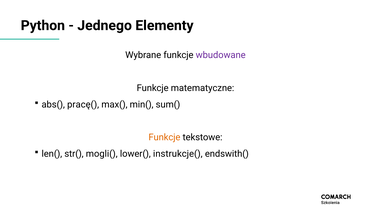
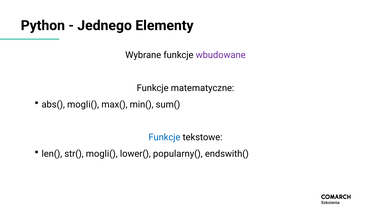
abs( pracę(: pracę( -> mogli(
Funkcje at (164, 137) colour: orange -> blue
instrukcje(: instrukcje( -> popularny(
